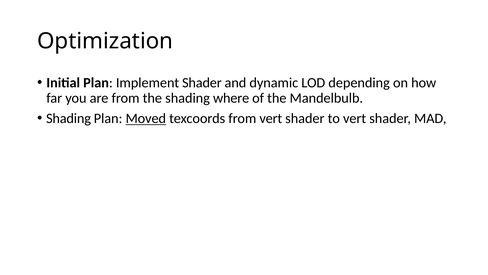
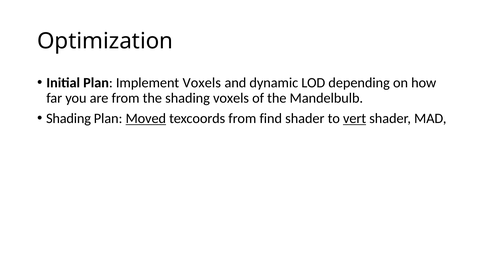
Implement Shader: Shader -> Voxels
shading where: where -> voxels
from vert: vert -> find
vert at (355, 118) underline: none -> present
